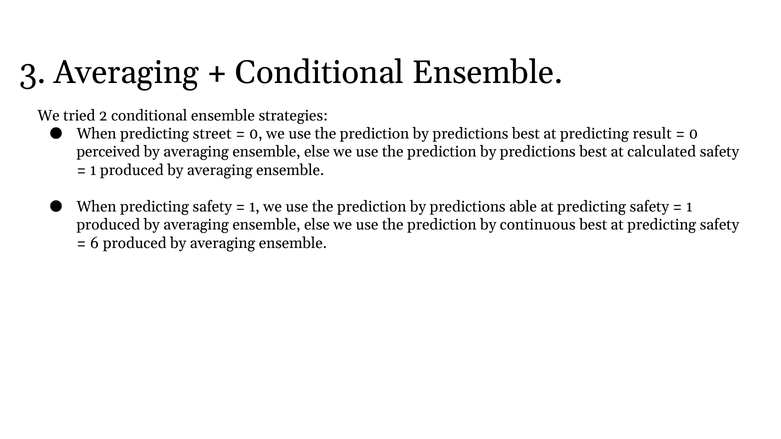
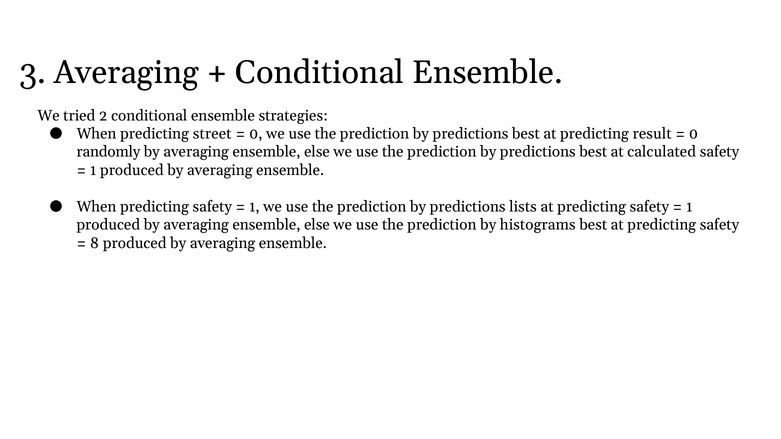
perceived: perceived -> randomly
able: able -> lists
continuous: continuous -> histograms
6: 6 -> 8
